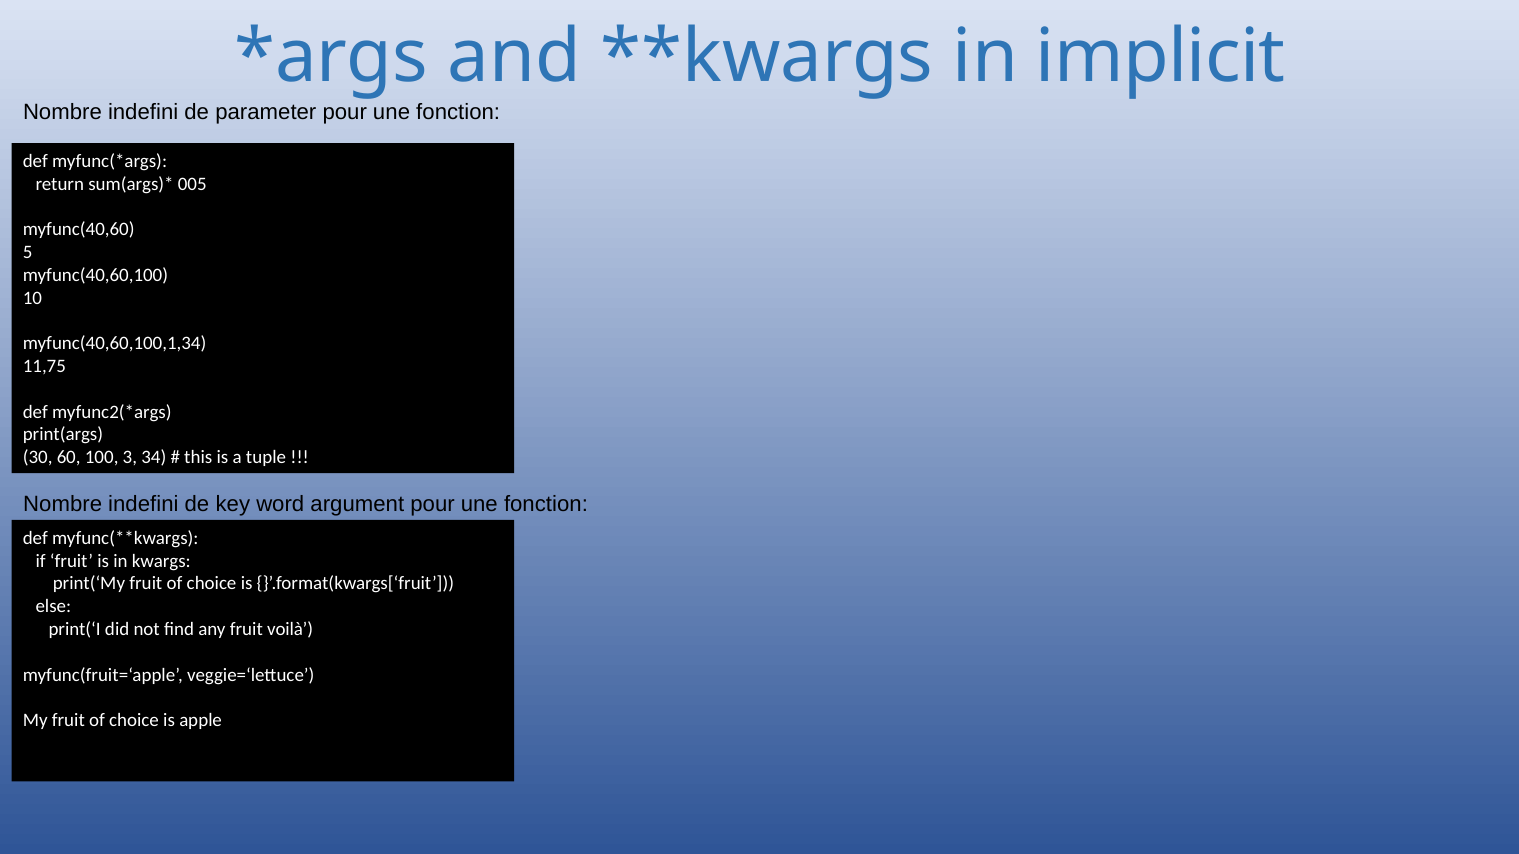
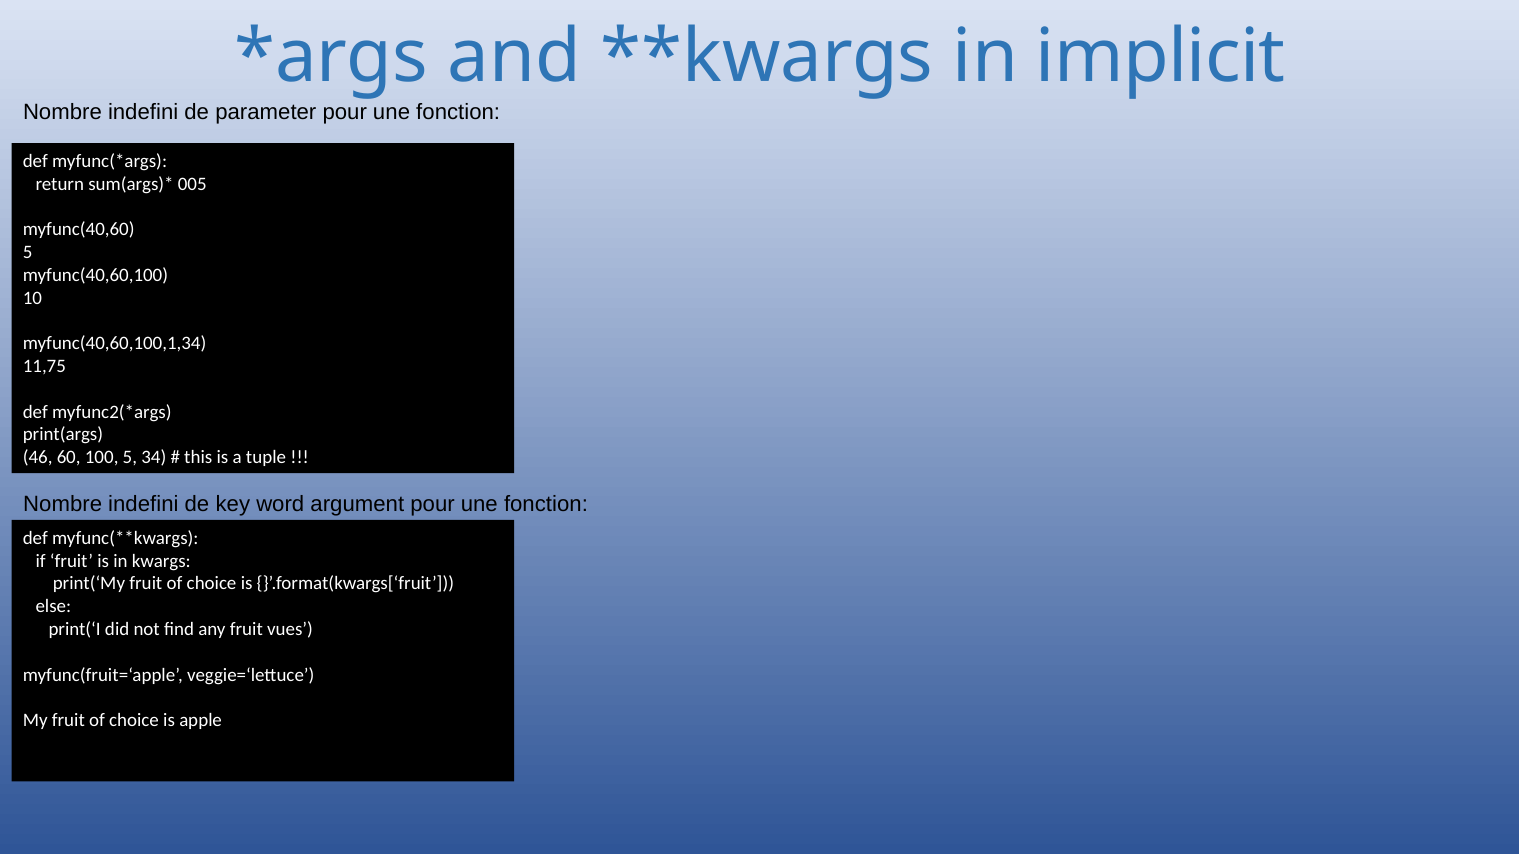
30: 30 -> 46
100 3: 3 -> 5
voilà: voilà -> vues
